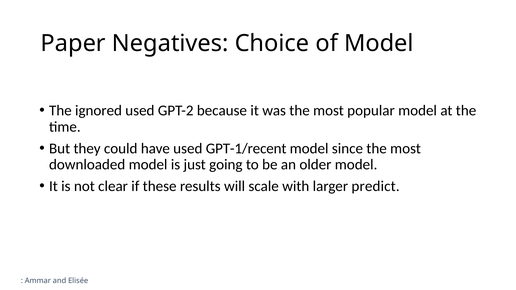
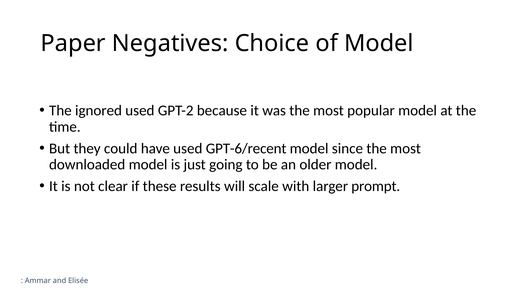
GPT-1/recent: GPT-1/recent -> GPT-6/recent
predict: predict -> prompt
